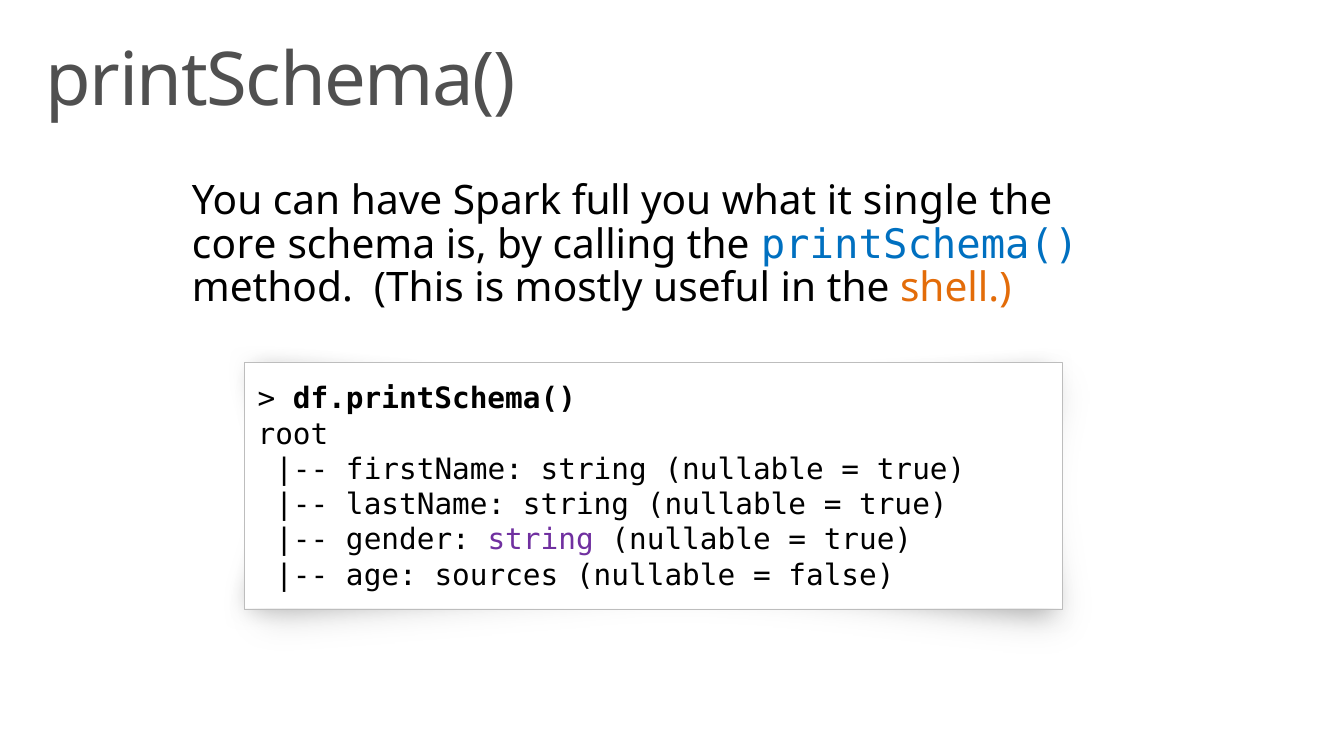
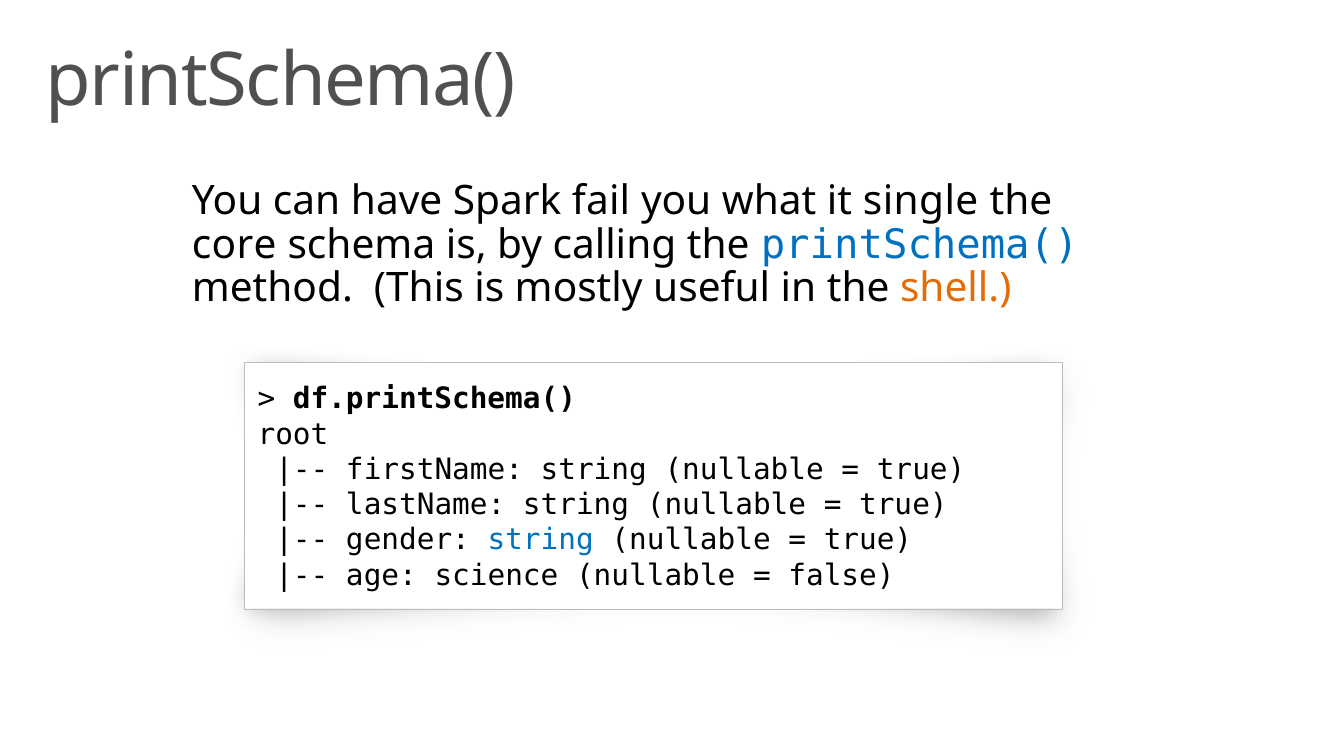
full: full -> fail
string at (541, 540) colour: purple -> blue
sources: sources -> science
